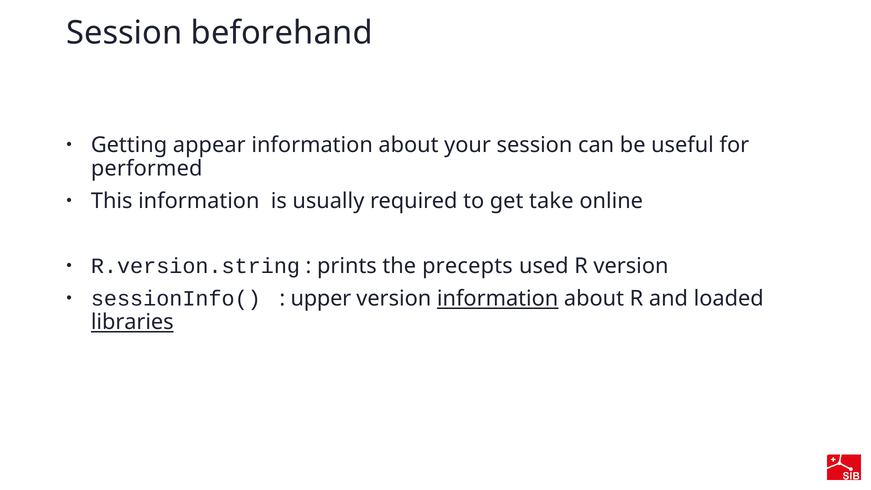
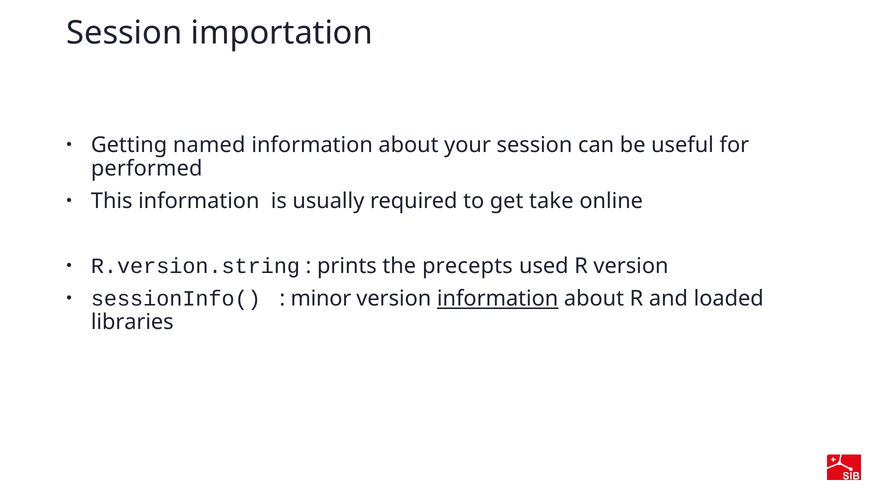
beforehand: beforehand -> importation
appear: appear -> named
upper: upper -> minor
libraries underline: present -> none
